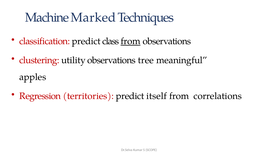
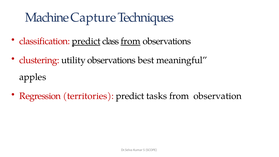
Marked: Marked -> Capture
predict at (86, 41) underline: none -> present
tree: tree -> best
itself: itself -> tasks
correlations: correlations -> observation
